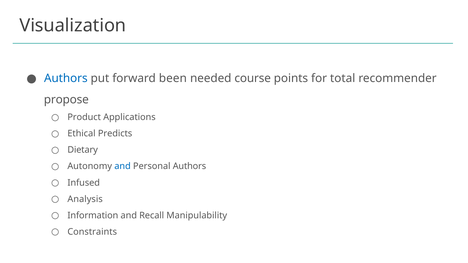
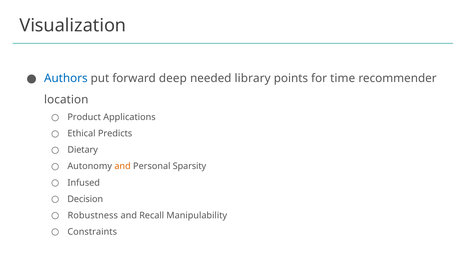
been: been -> deep
course: course -> library
total: total -> time
propose: propose -> location
and at (123, 166) colour: blue -> orange
Personal Authors: Authors -> Sparsity
Analysis: Analysis -> Decision
Information: Information -> Robustness
